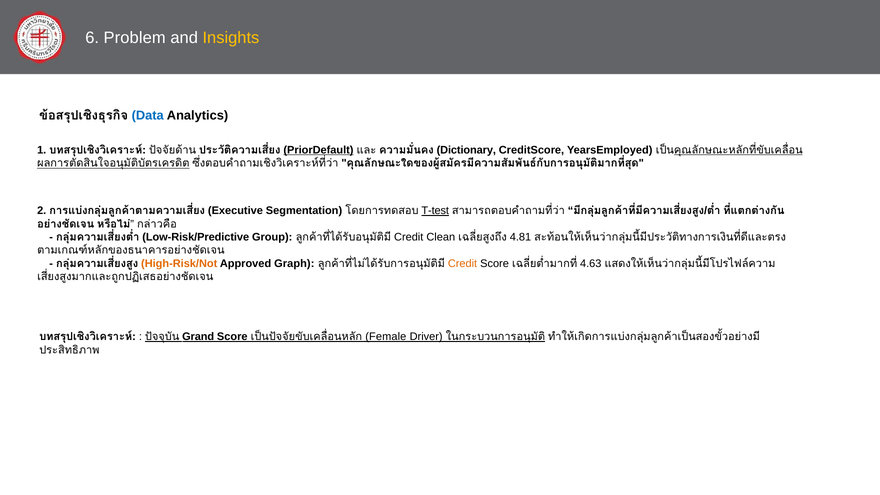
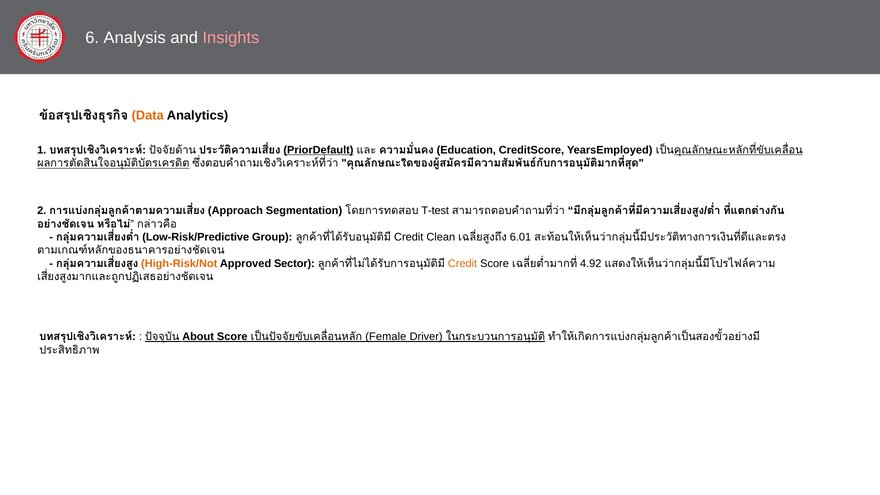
Problem: Problem -> Analysis
Insights colour: yellow -> pink
Data colour: blue -> orange
Dictionary: Dictionary -> Education
Executive: Executive -> Approach
T-test underline: present -> none
4.81: 4.81 -> 6.01
Graph: Graph -> Sector
4.63: 4.63 -> 4.92
Grand: Grand -> About
